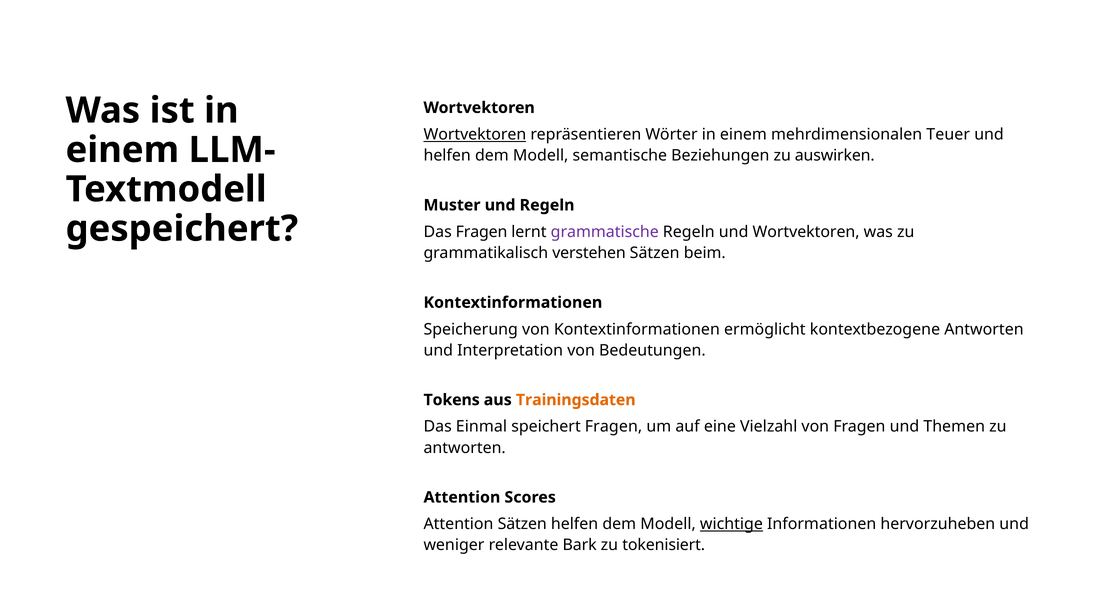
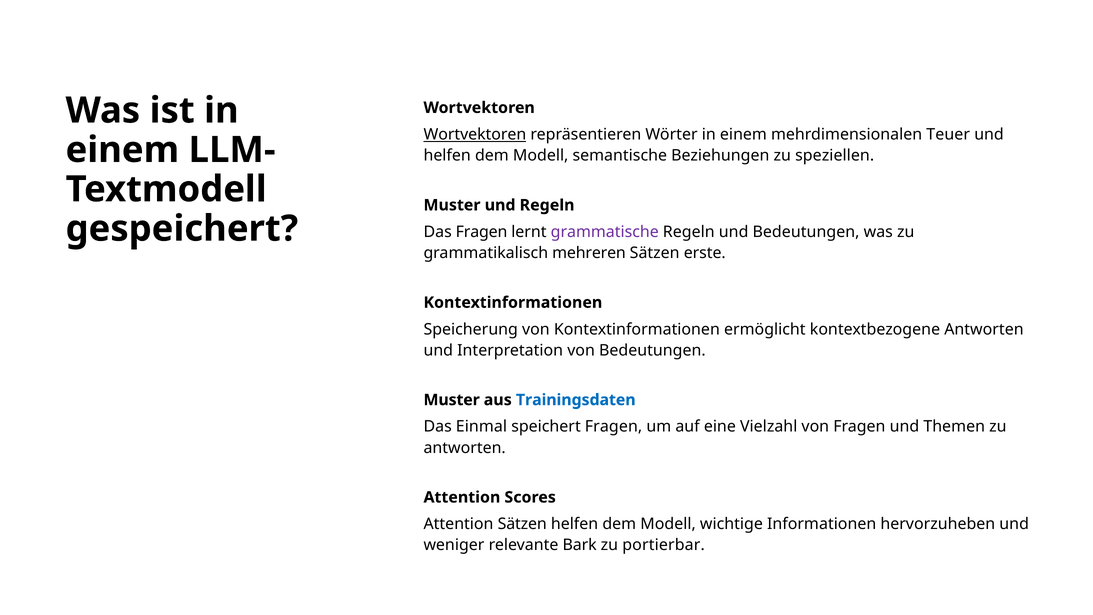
auswirken: auswirken -> speziellen
und Wortvektoren: Wortvektoren -> Bedeutungen
verstehen: verstehen -> mehreren
beim: beim -> erste
Tokens at (452, 400): Tokens -> Muster
Trainingsdaten colour: orange -> blue
wichtige underline: present -> none
tokenisiert: tokenisiert -> portierbar
